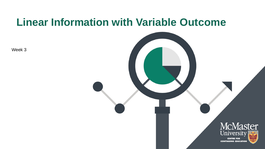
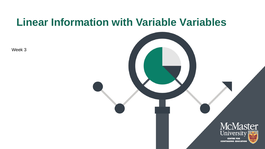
Outcome: Outcome -> Variables
